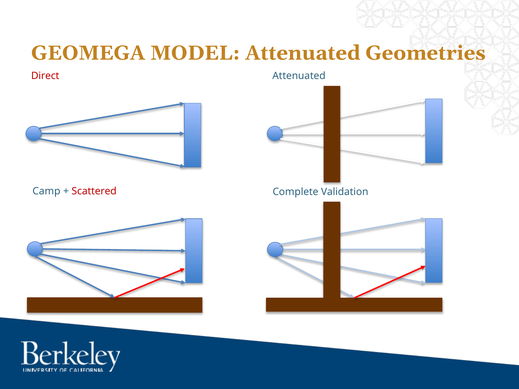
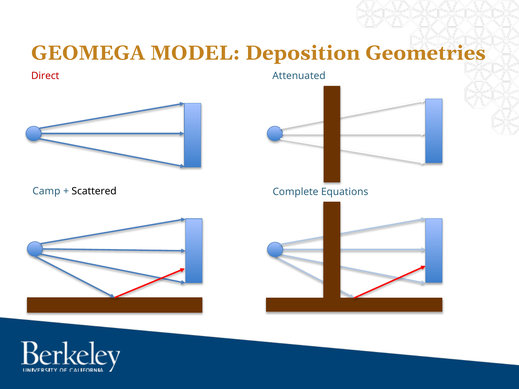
MODEL Attenuated: Attenuated -> Deposition
Scattered colour: red -> black
Validation: Validation -> Equations
